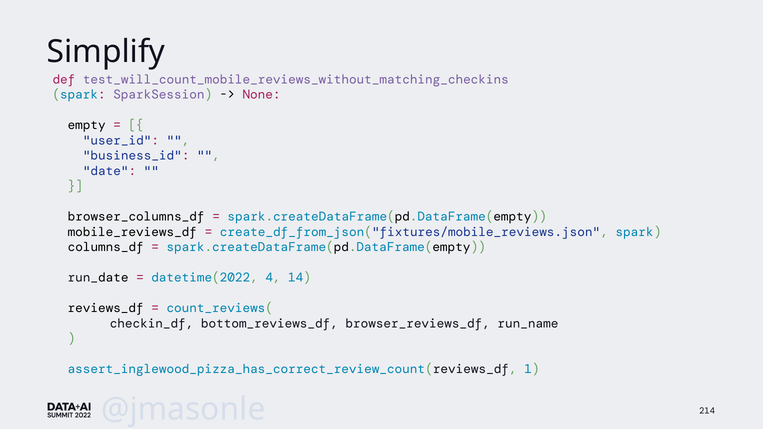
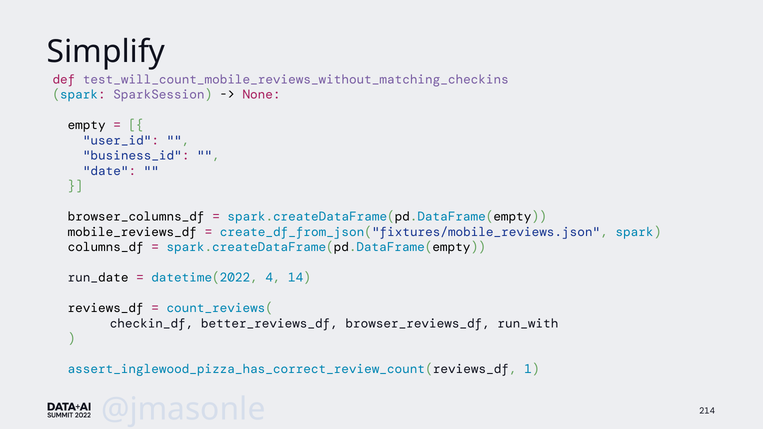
bottom_reviews_df: bottom_reviews_df -> better_reviews_df
run_name: run_name -> run_with
